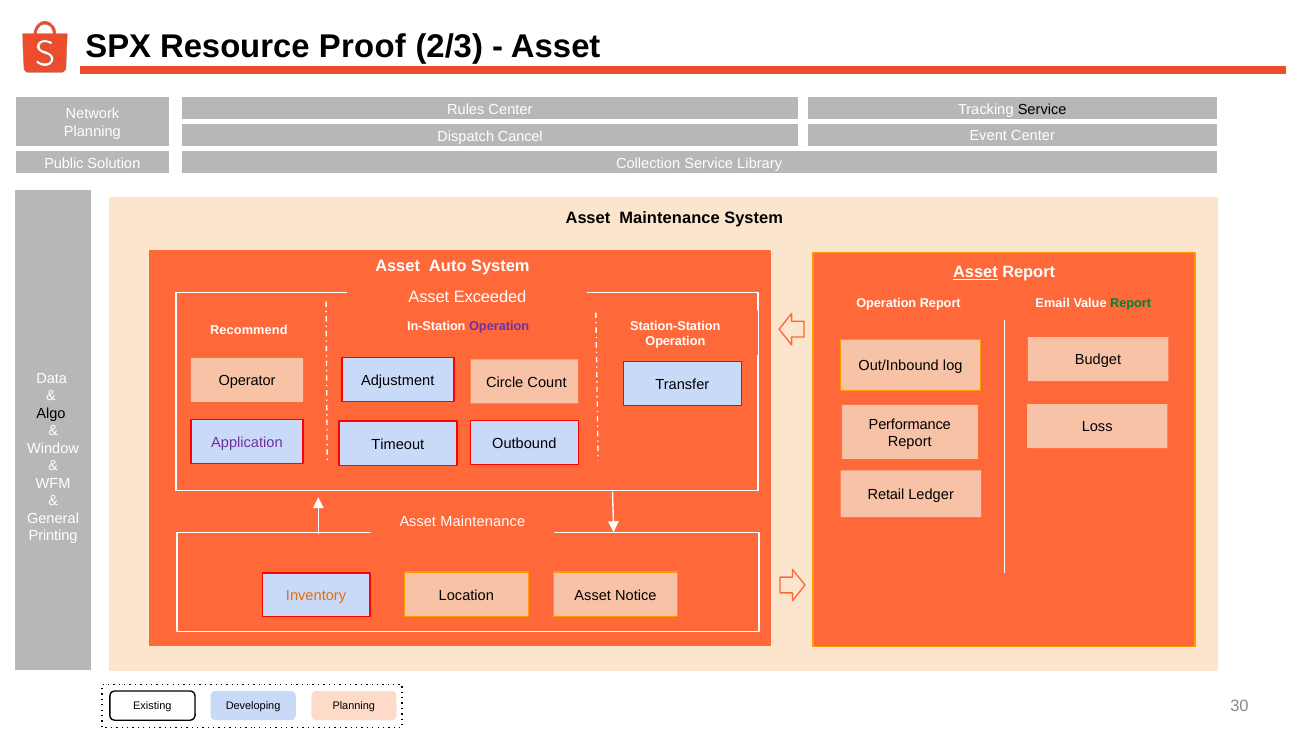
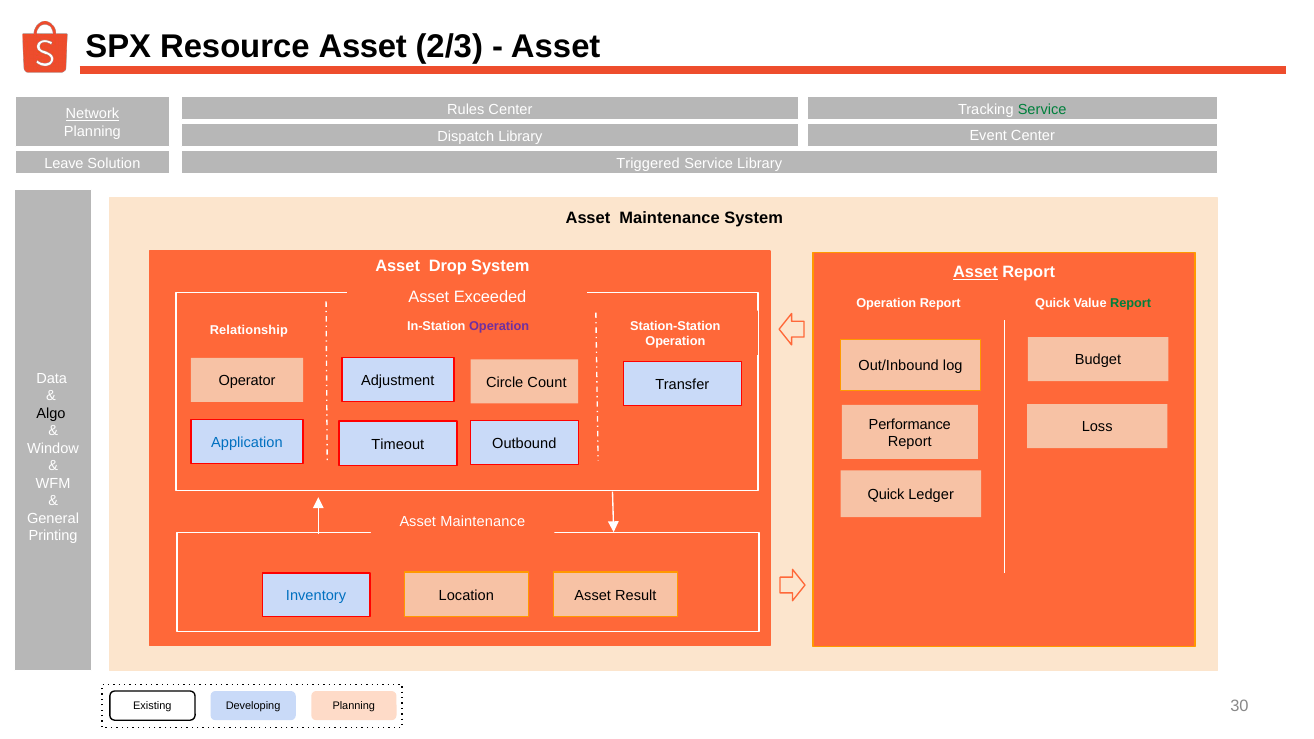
Resource Proof: Proof -> Asset
Service at (1042, 109) colour: black -> green
Network underline: none -> present
Dispatch Cancel: Cancel -> Library
Collection: Collection -> Triggered
Public: Public -> Leave
Auto: Auto -> Drop
Operation Report Email: Email -> Quick
Recommend: Recommend -> Relationship
Application colour: purple -> blue
Retail at (886, 495): Retail -> Quick
Notice: Notice -> Result
Inventory colour: orange -> blue
